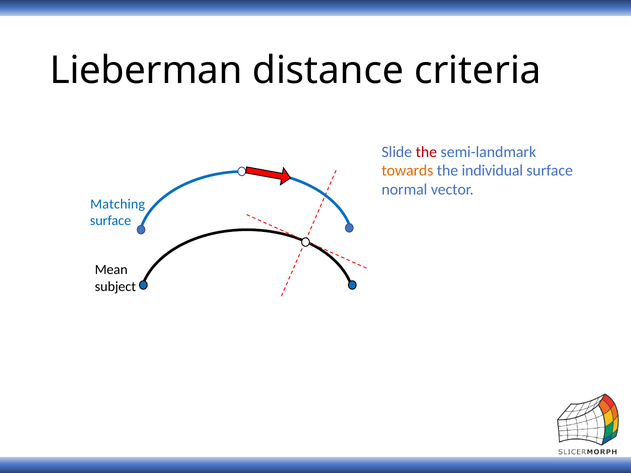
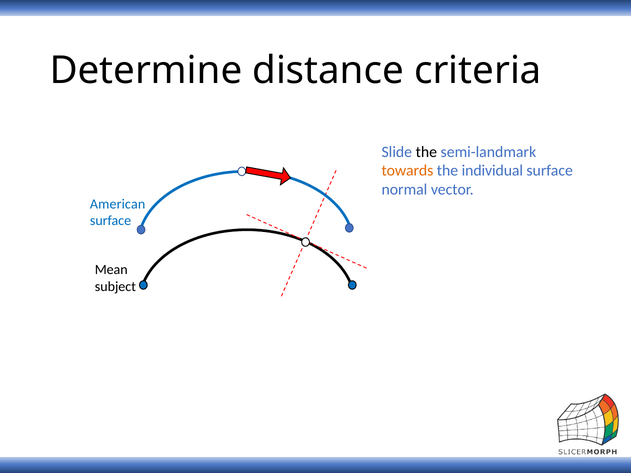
Lieberman: Lieberman -> Determine
the at (426, 152) colour: red -> black
Matching: Matching -> American
